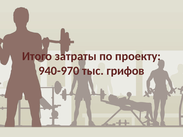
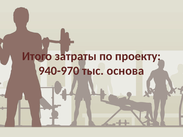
грифов: грифов -> основа
